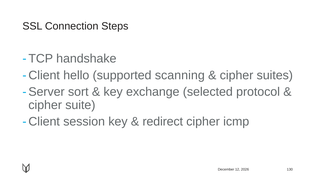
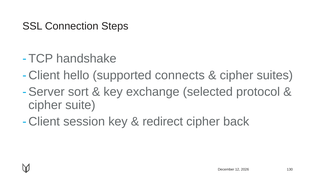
scanning: scanning -> connects
icmp: icmp -> back
